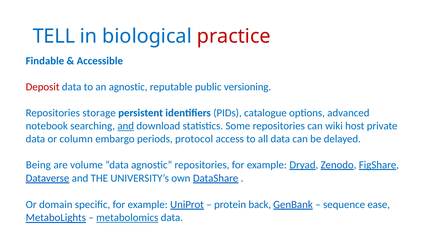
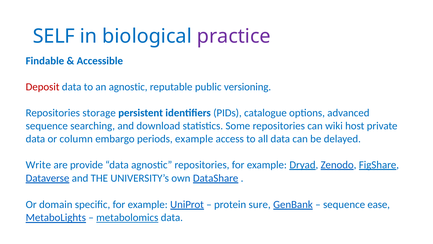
TELL: TELL -> SELF
practice colour: red -> purple
notebook at (47, 126): notebook -> sequence
and at (126, 126) underline: present -> none
periods protocol: protocol -> example
Being: Being -> Write
volume: volume -> provide
back: back -> sure
